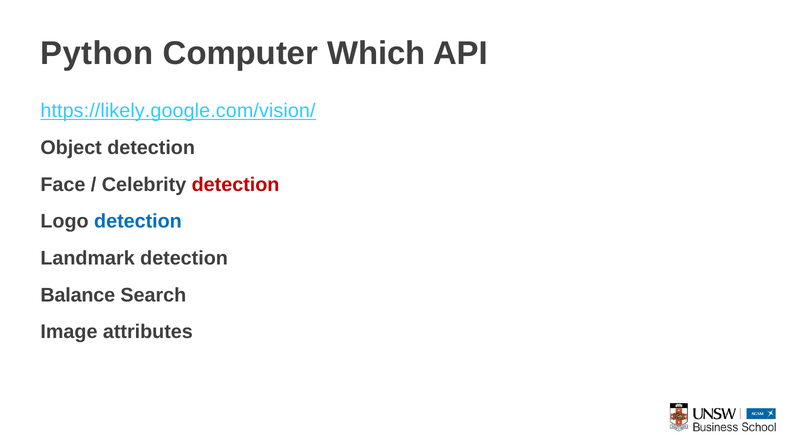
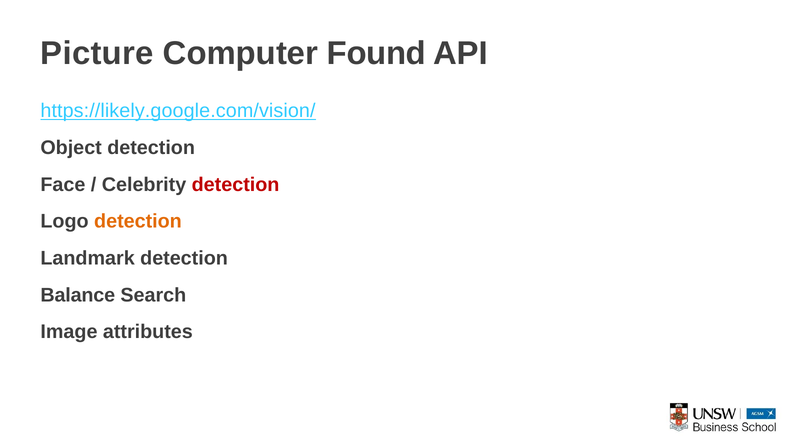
Python: Python -> Picture
Which: Which -> Found
detection at (138, 222) colour: blue -> orange
